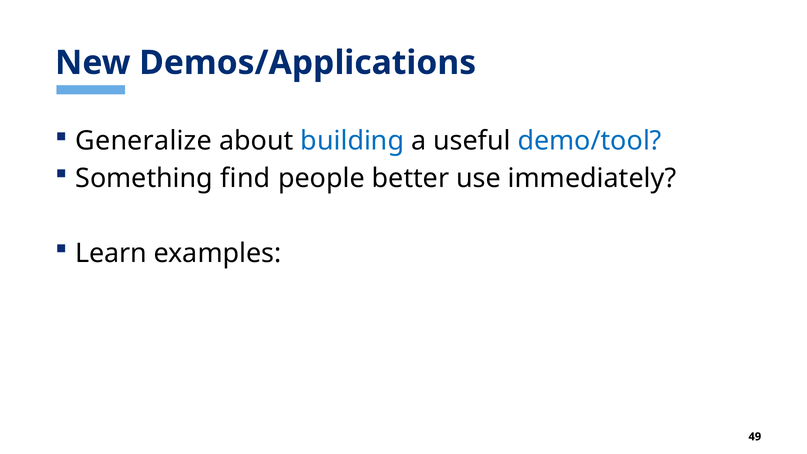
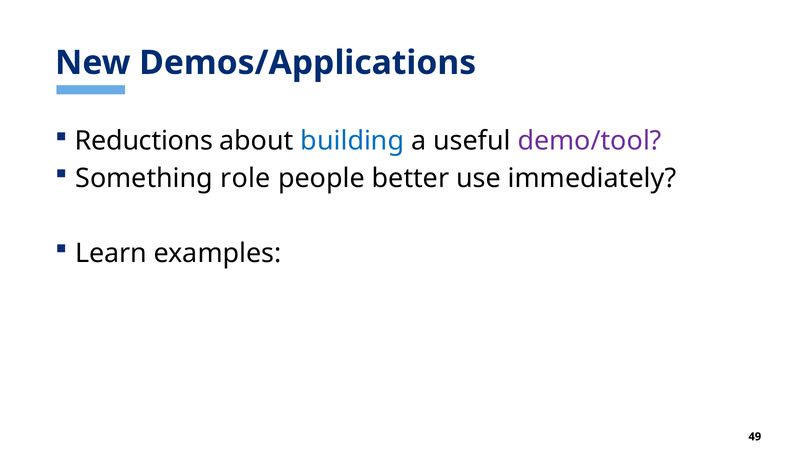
Generalize: Generalize -> Reductions
demo/tool colour: blue -> purple
find: find -> role
